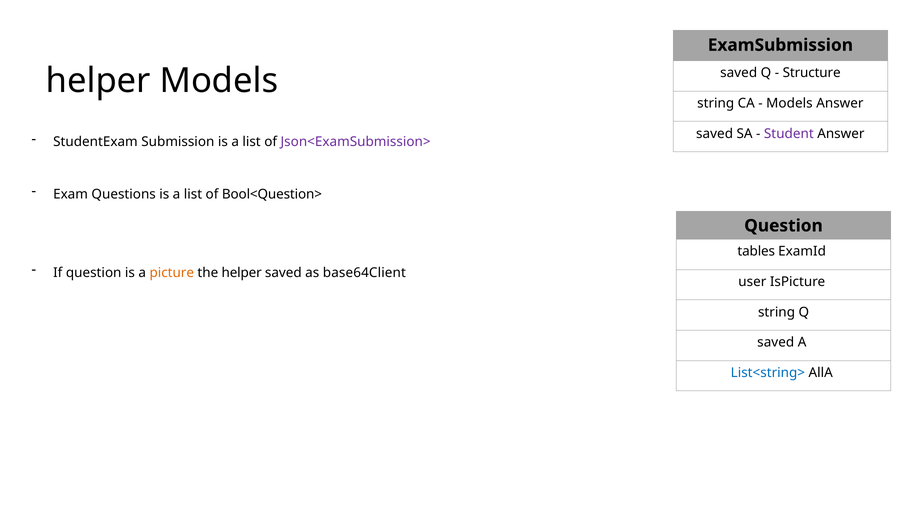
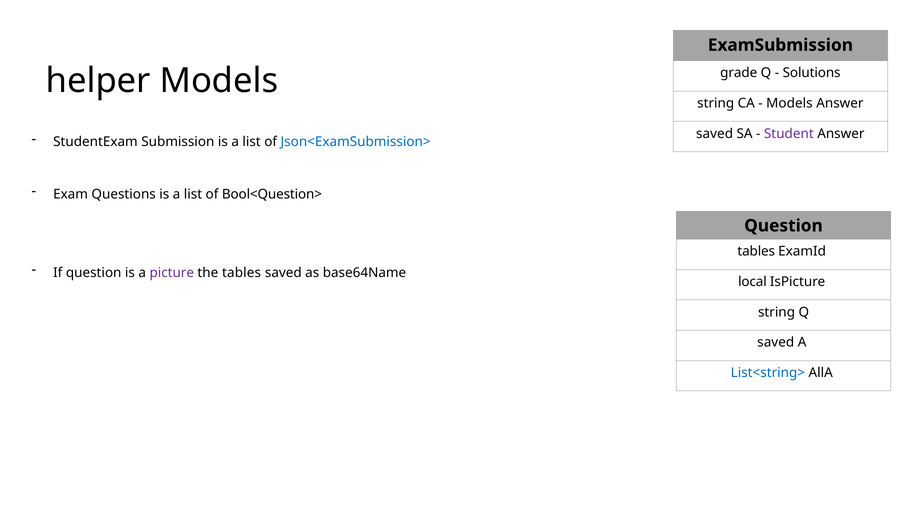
saved at (739, 73): saved -> grade
Structure: Structure -> Solutions
Json<ExamSubmission> colour: purple -> blue
picture colour: orange -> purple
the helper: helper -> tables
base64Client: base64Client -> base64Name
user: user -> local
